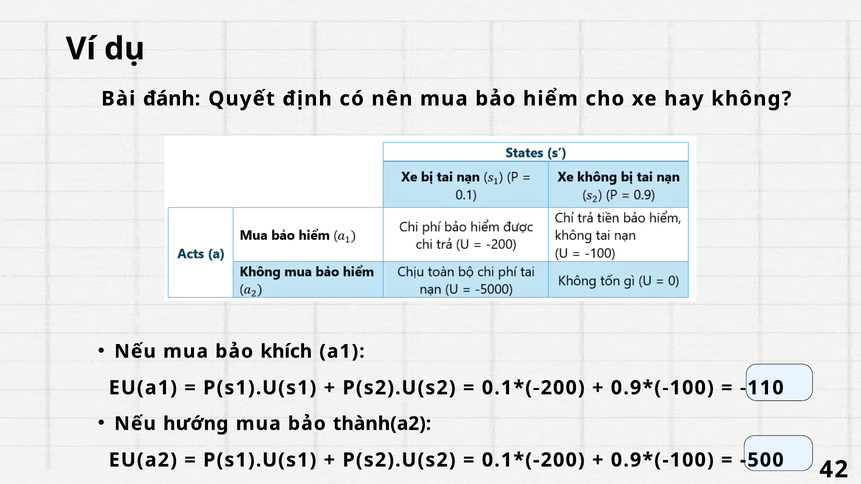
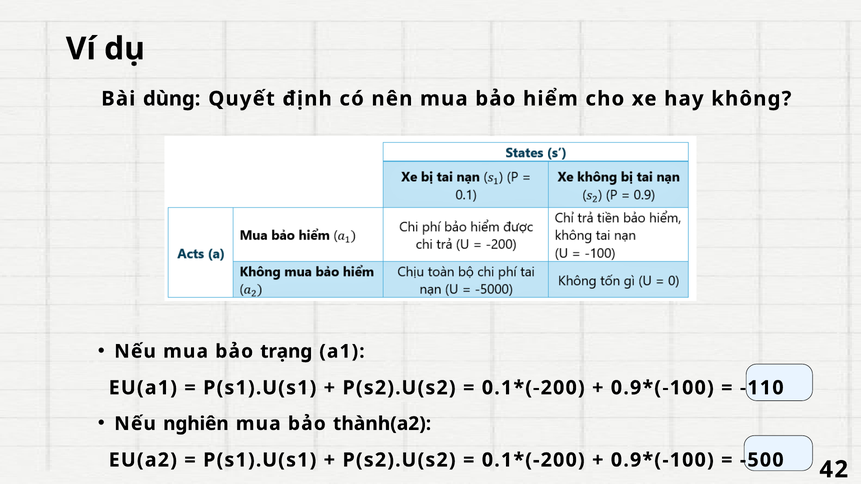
đánh: đánh -> dùng
khích: khích -> trạng
hướng: hướng -> nghiên
